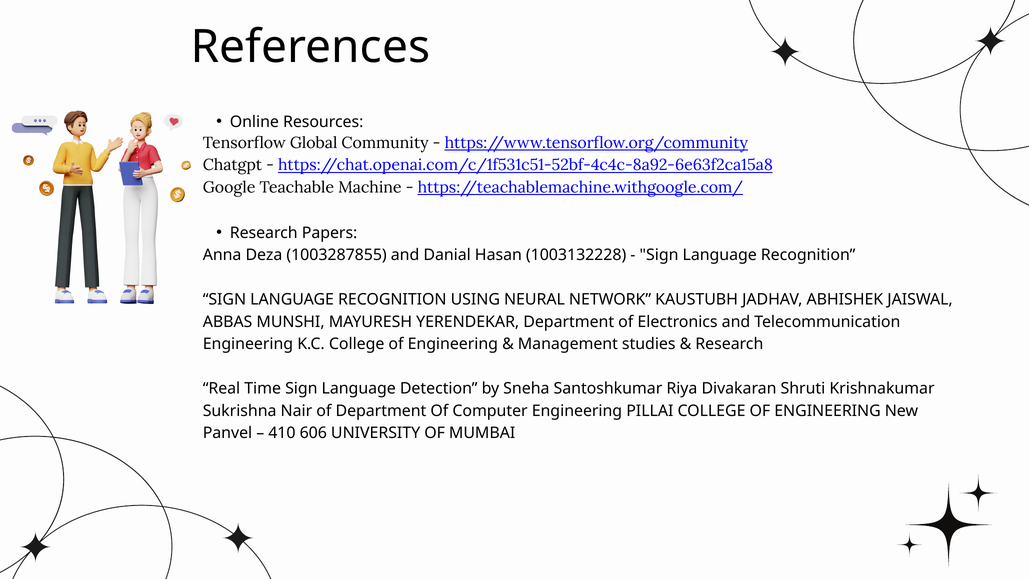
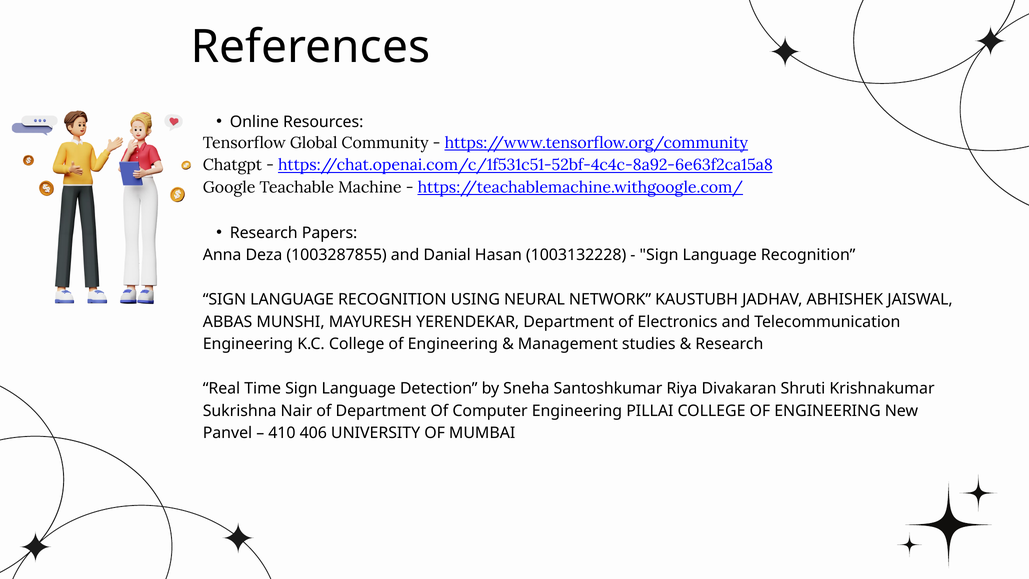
606: 606 -> 406
